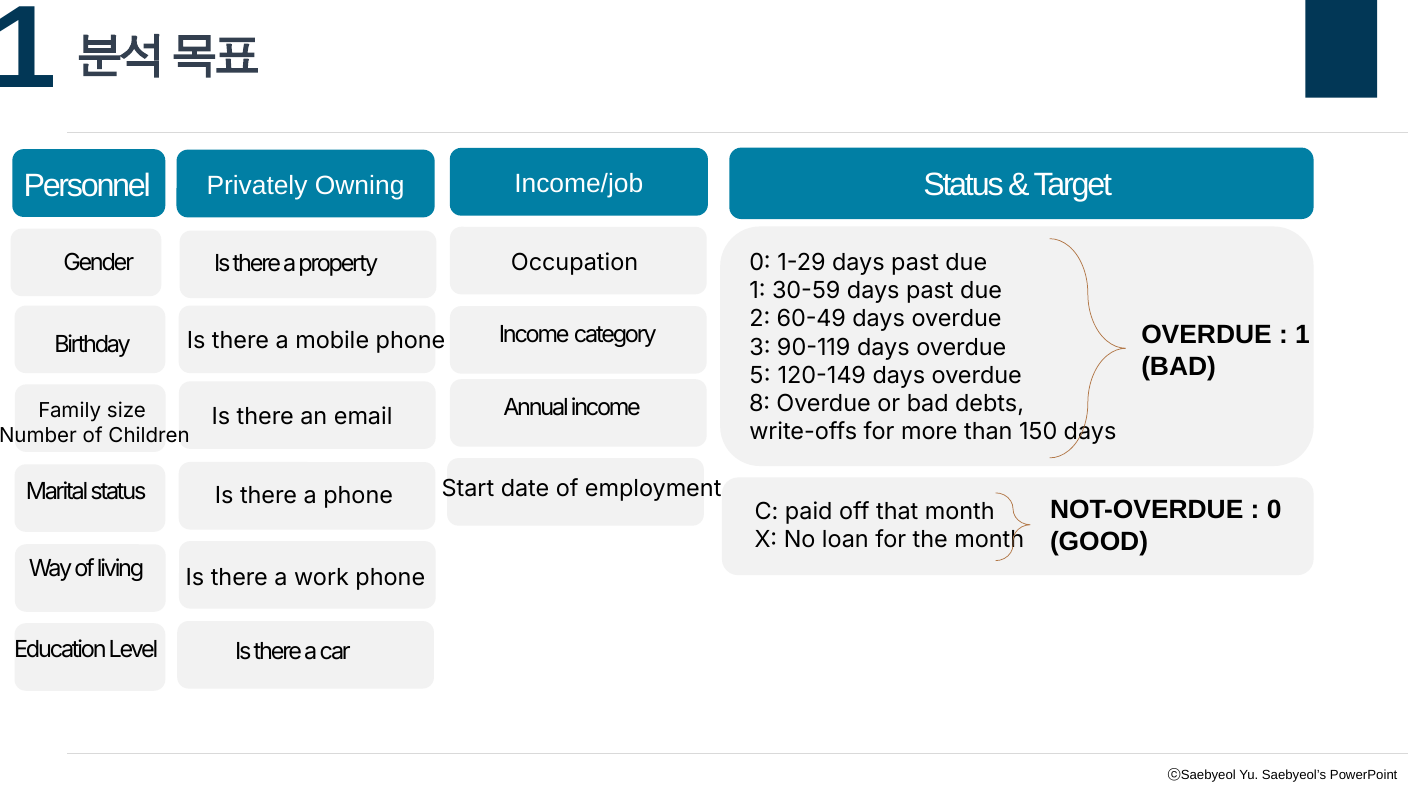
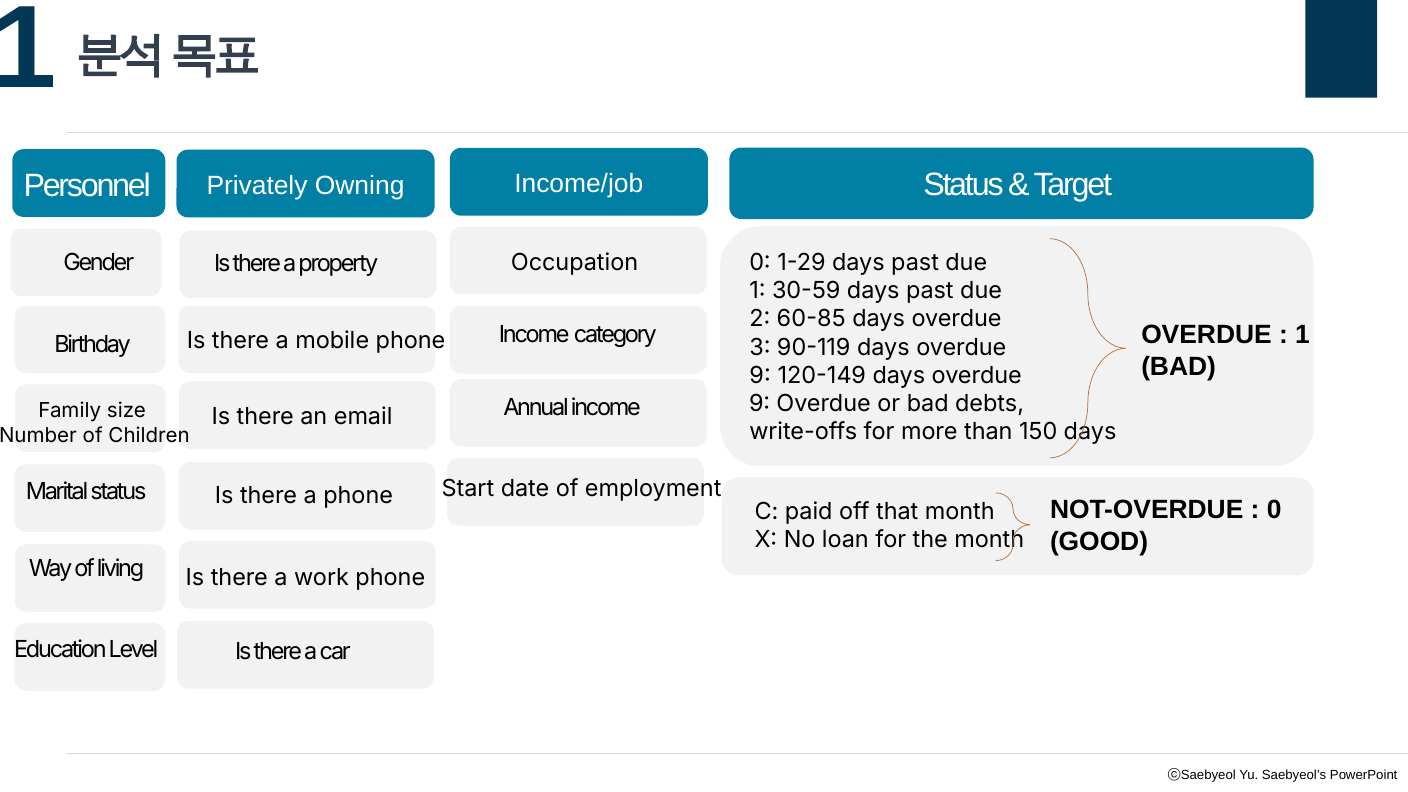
60-49: 60-49 -> 60-85
5 at (760, 375): 5 -> 9
8 at (760, 404): 8 -> 9
